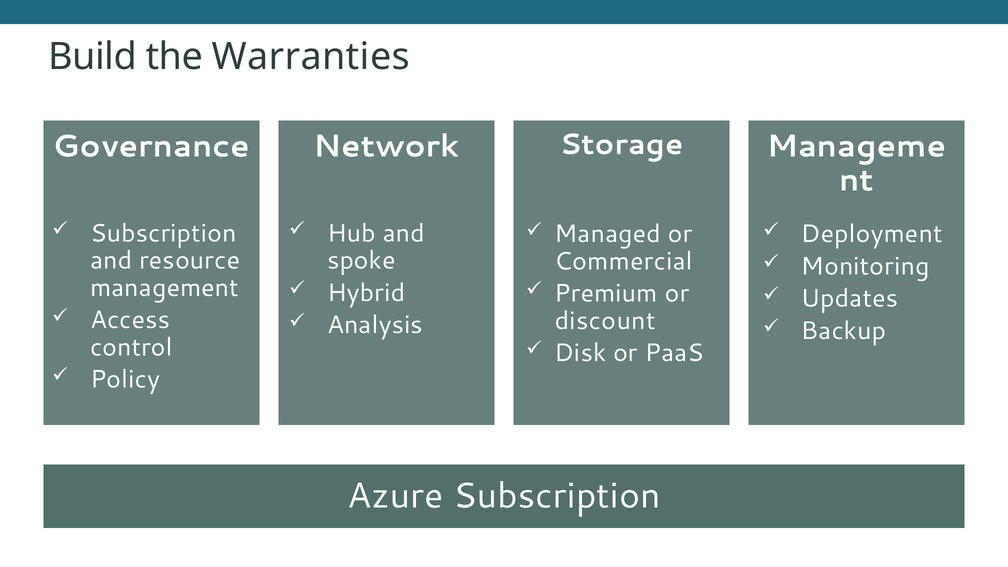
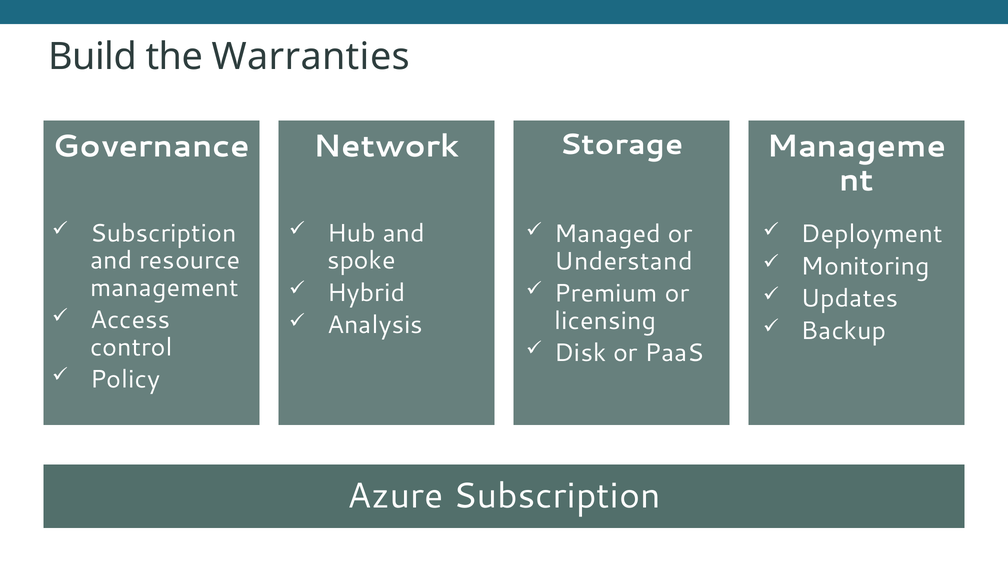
Commercial: Commercial -> Understand
discount: discount -> licensing
